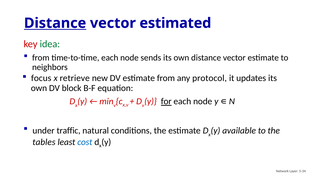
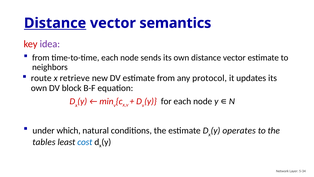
estimated: estimated -> semantics
idea colour: green -> purple
focus: focus -> route
for underline: present -> none
traffic: traffic -> which
available: available -> operates
